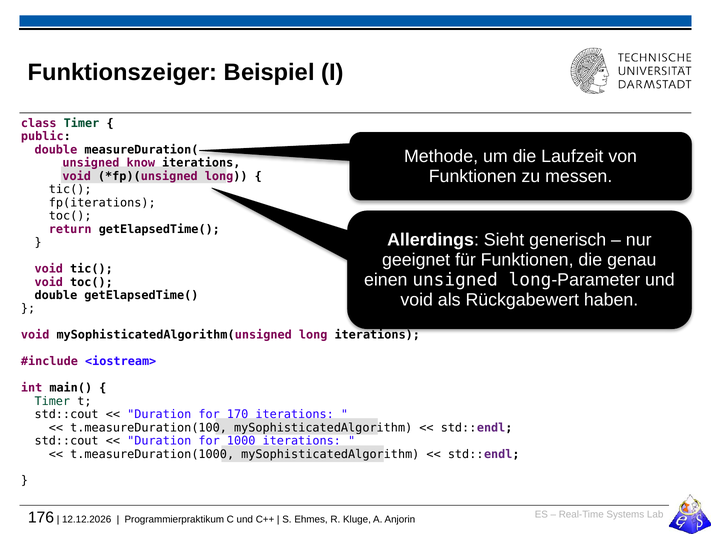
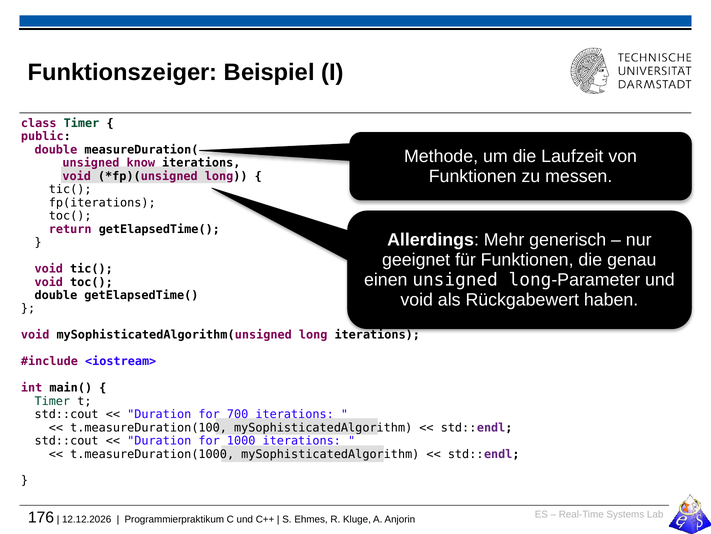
Sieht: Sieht -> Mehr
170: 170 -> 700
